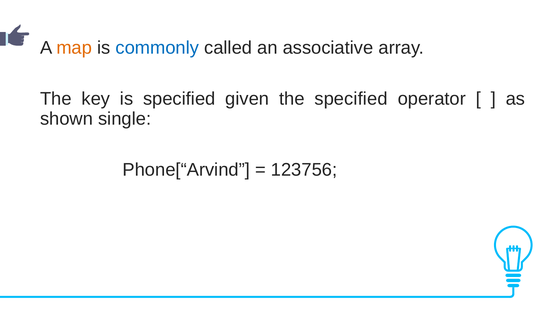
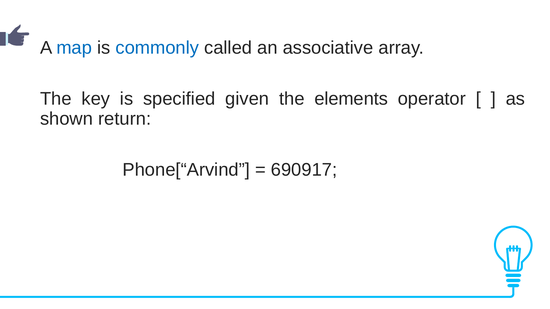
map colour: orange -> blue
the specified: specified -> elements
single: single -> return
123756: 123756 -> 690917
